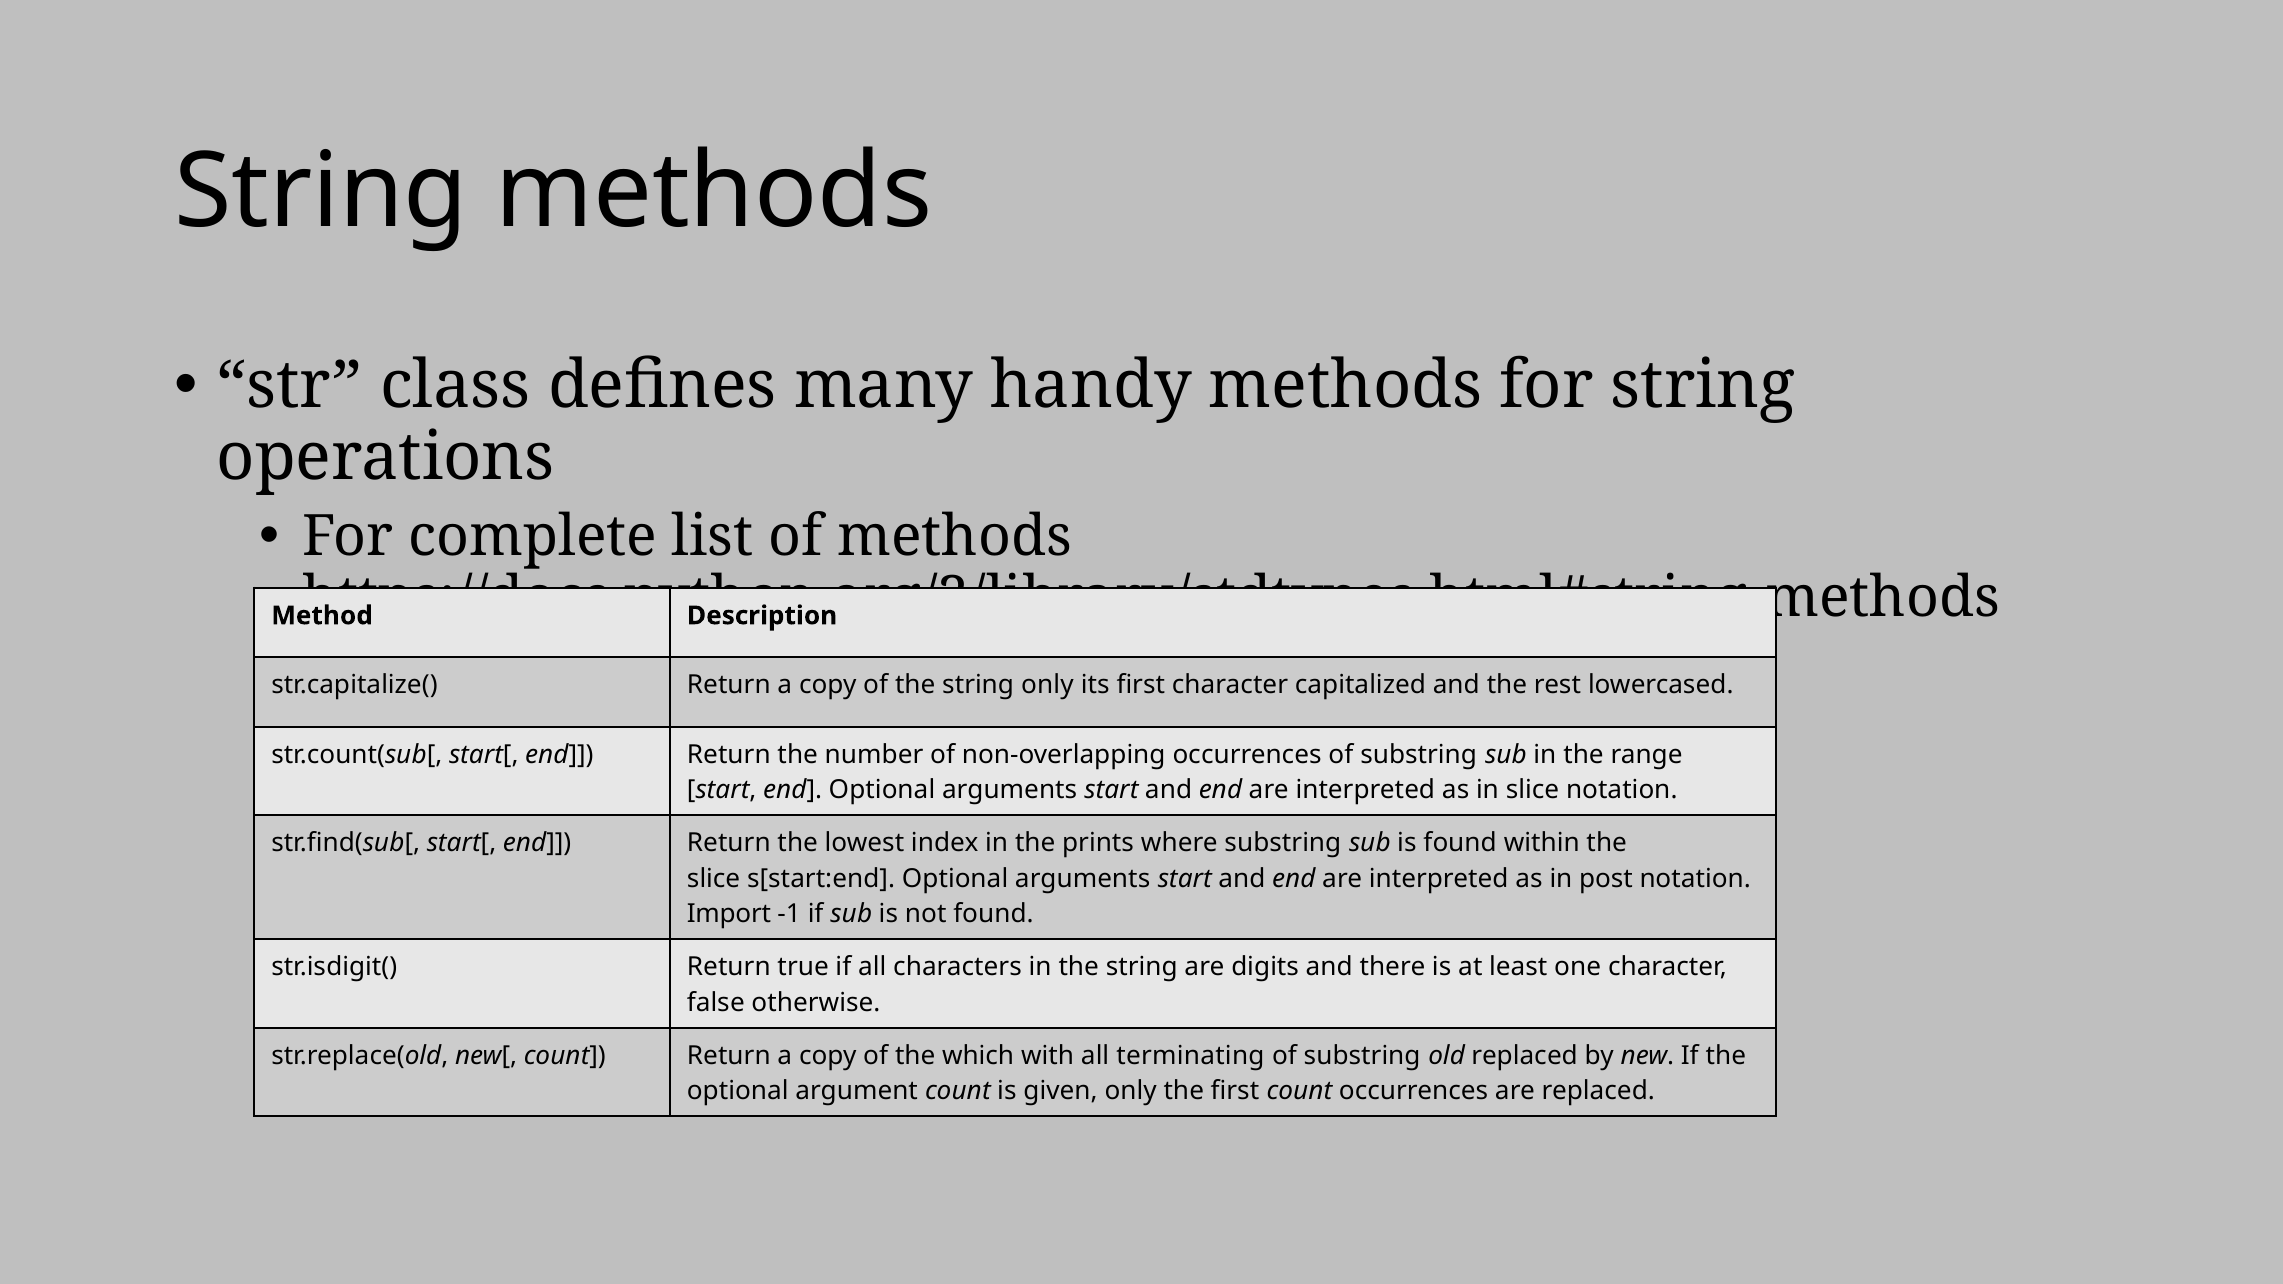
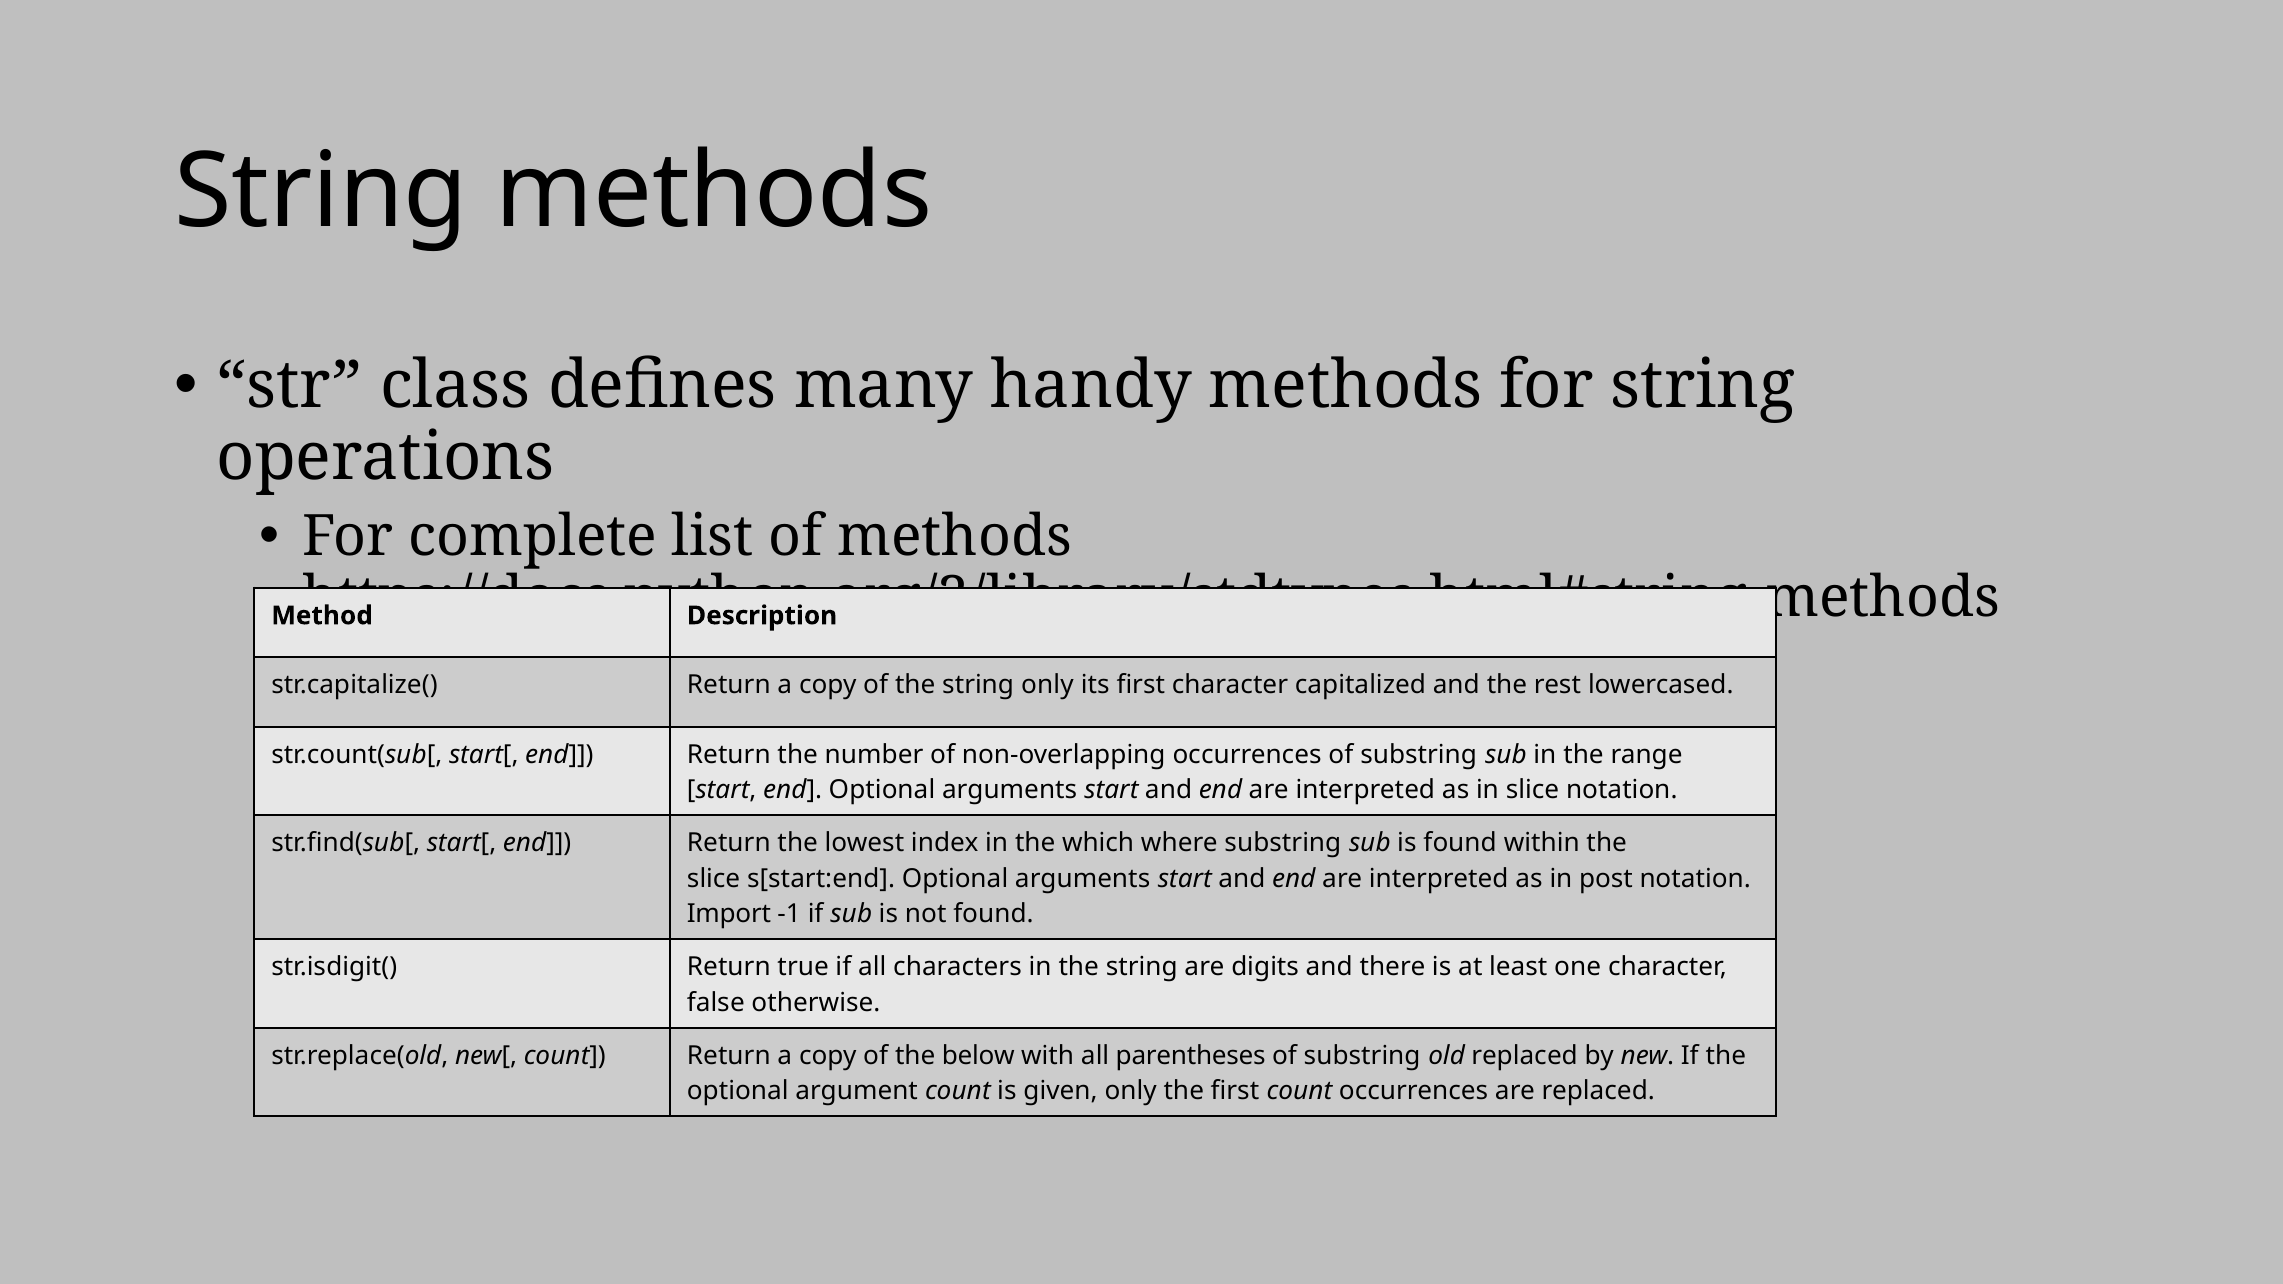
prints: prints -> which
which: which -> below
terminating: terminating -> parentheses
